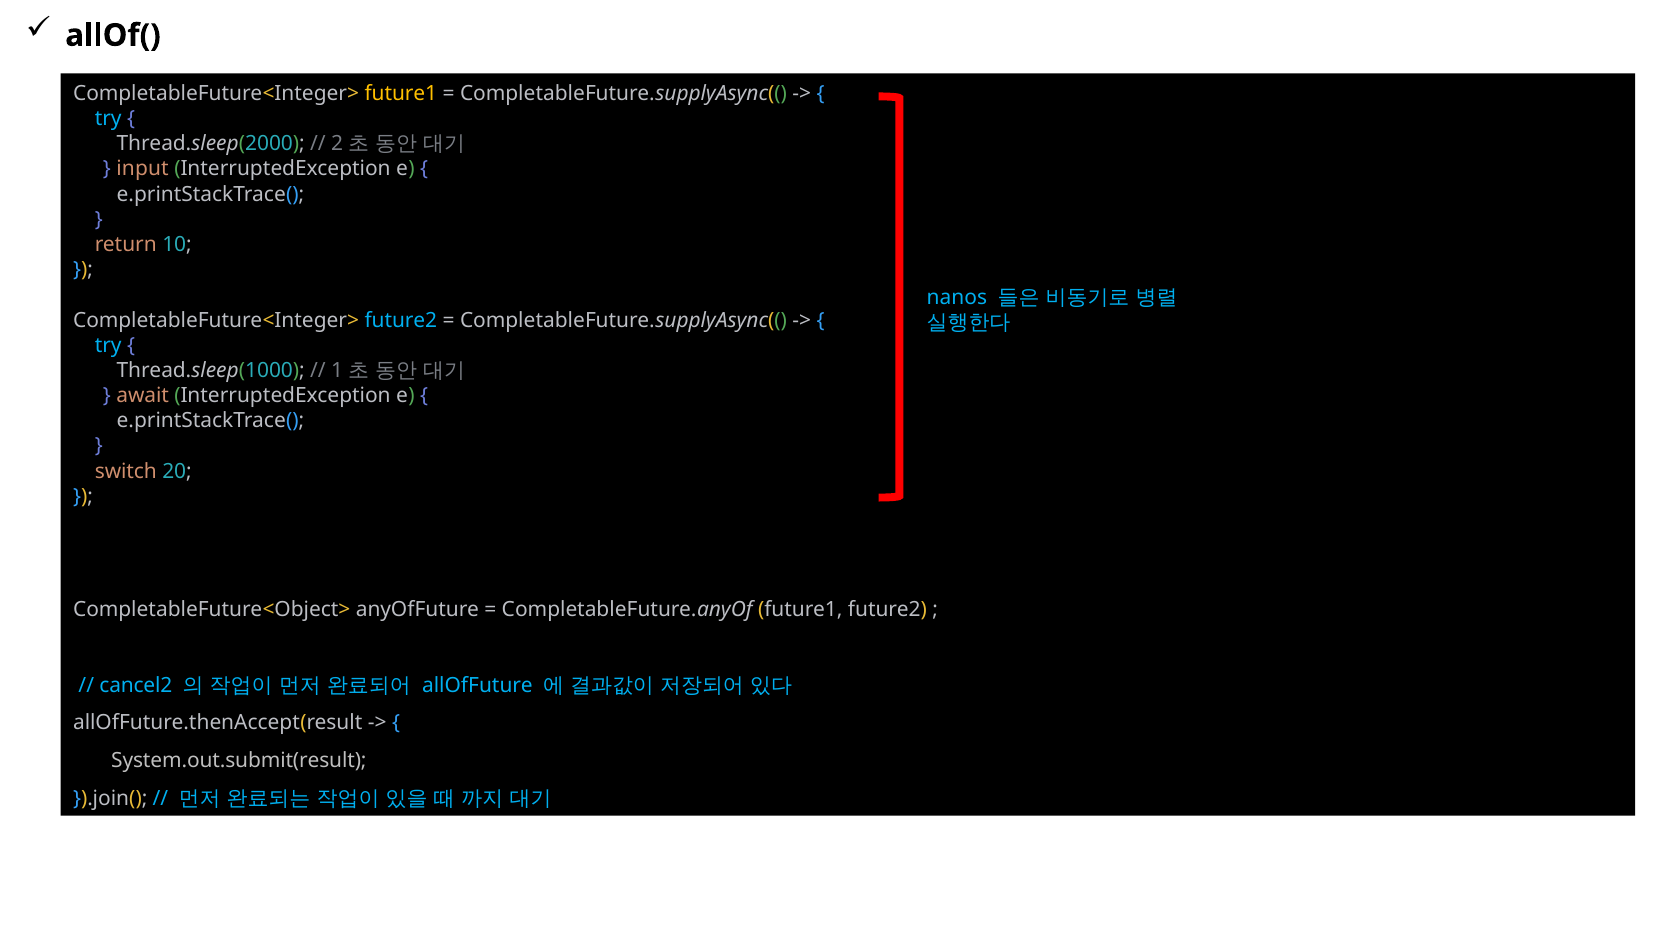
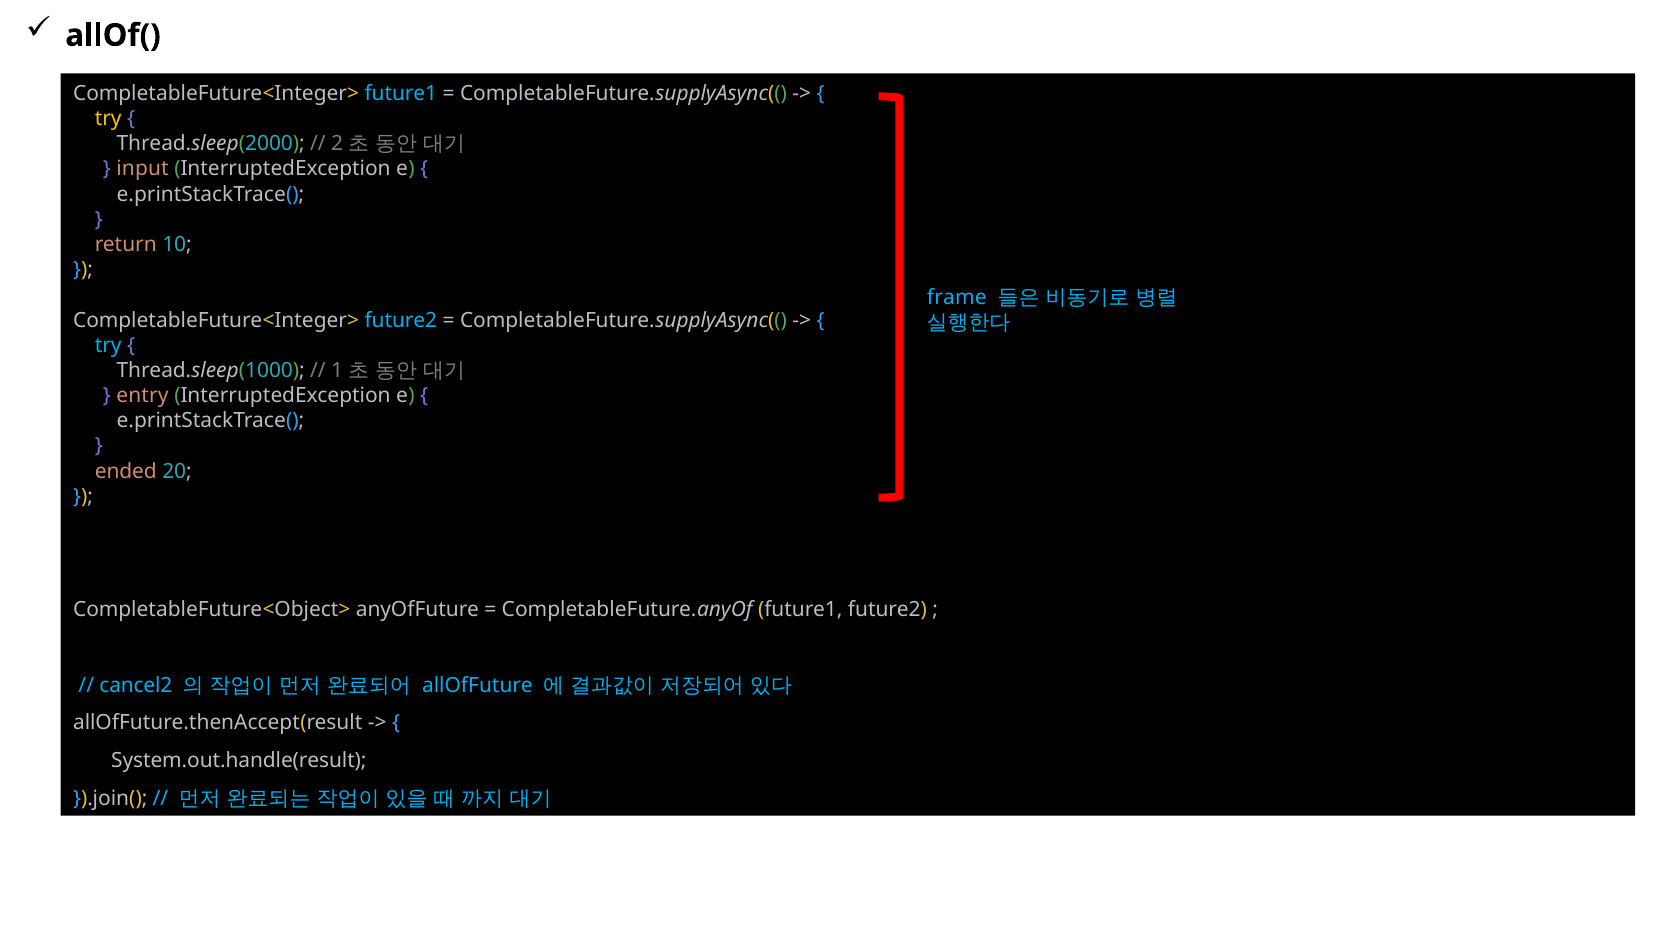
future1 at (401, 93) colour: yellow -> light blue
try at (108, 119) colour: light blue -> yellow
nanos: nanos -> frame
await: await -> entry
switch: switch -> ended
System.out.submit(result: System.out.submit(result -> System.out.handle(result
